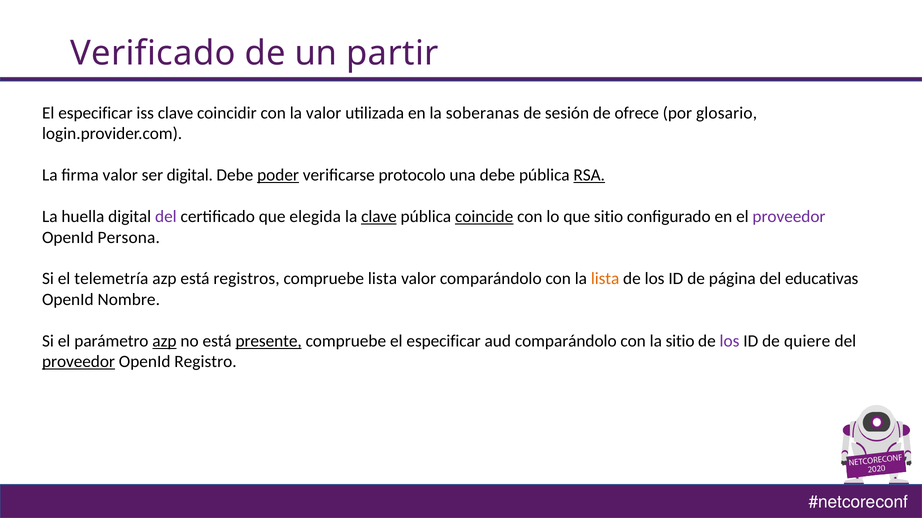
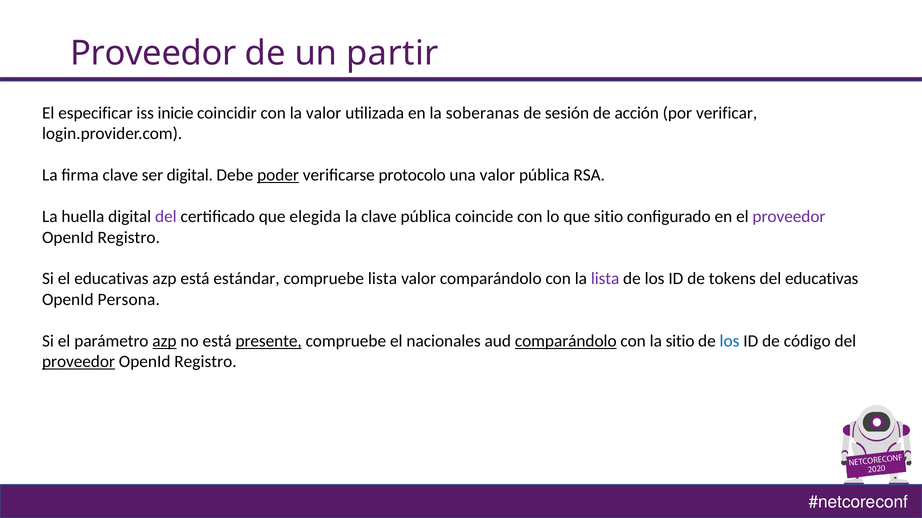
Verificado at (153, 54): Verificado -> Proveedor
iss clave: clave -> inicie
ofrece: ofrece -> acción
glosario: glosario -> verificar
firma valor: valor -> clave
una debe: debe -> valor
RSA underline: present -> none
clave at (379, 217) underline: present -> none
coincide underline: present -> none
Persona at (129, 238): Persona -> Registro
el telemetría: telemetría -> educativas
registros: registros -> estándar
lista at (605, 279) colour: orange -> purple
página: página -> tokens
Nombre: Nombre -> Persona
compruebe el especificar: especificar -> nacionales
comparándolo at (566, 341) underline: none -> present
los at (730, 341) colour: purple -> blue
quiere: quiere -> código
